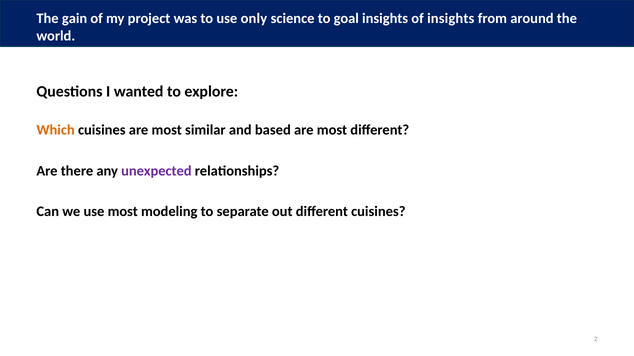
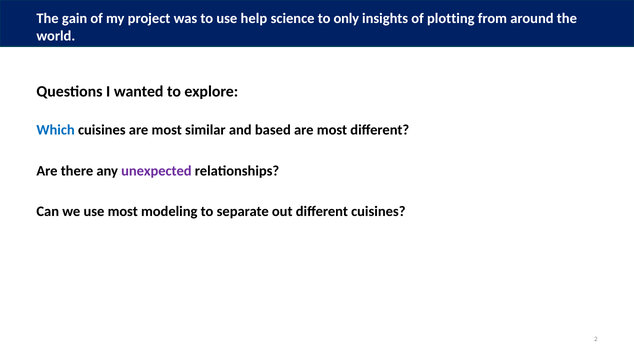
only: only -> help
goal: goal -> only
of insights: insights -> plotting
Which colour: orange -> blue
